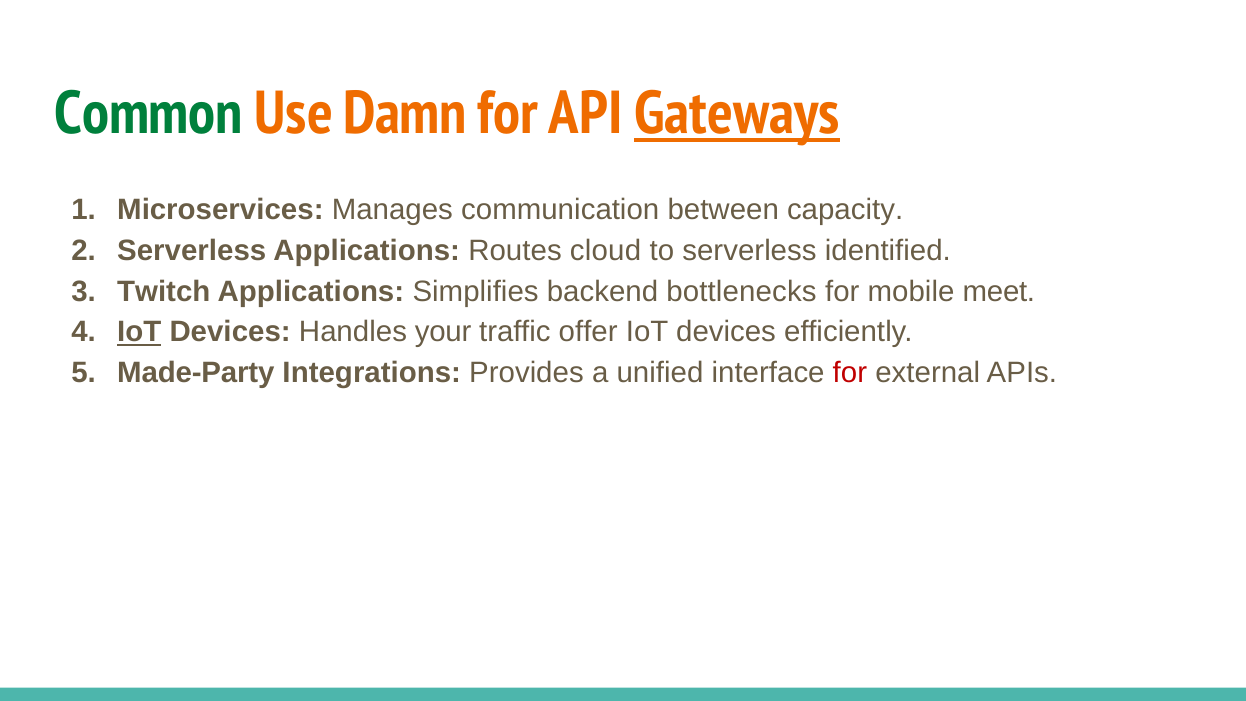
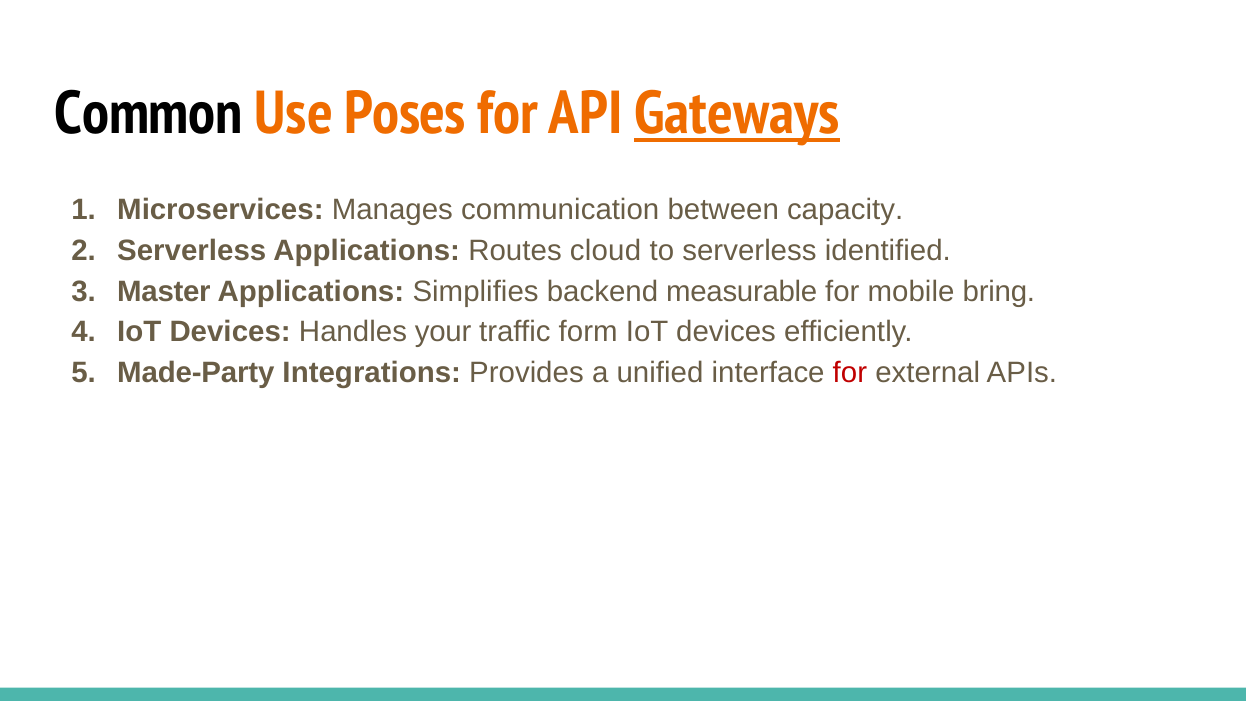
Common colour: green -> black
Damn: Damn -> Poses
Twitch: Twitch -> Master
bottlenecks: bottlenecks -> measurable
meet: meet -> bring
IoT at (139, 332) underline: present -> none
offer: offer -> form
